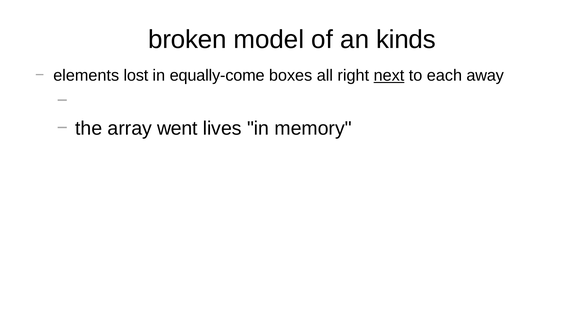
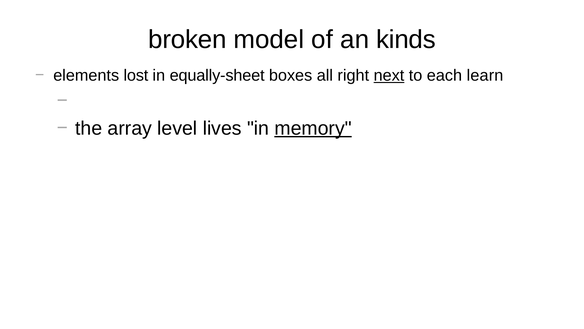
equally-come: equally-come -> equally-sheet
away: away -> learn
went: went -> level
memory underline: none -> present
